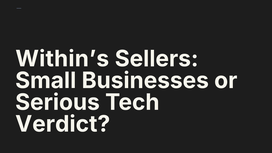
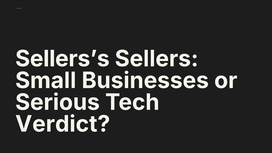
Within’s: Within’s -> Sellers’s
